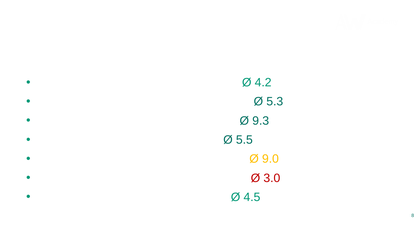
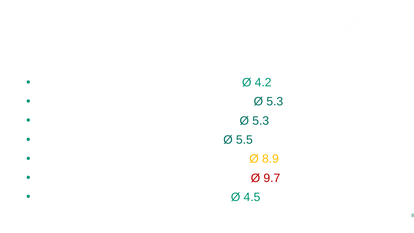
Team Ø 9.3: 9.3 -> 5.3
9.0: 9.0 -> 8.9
3.0: 3.0 -> 9.7
